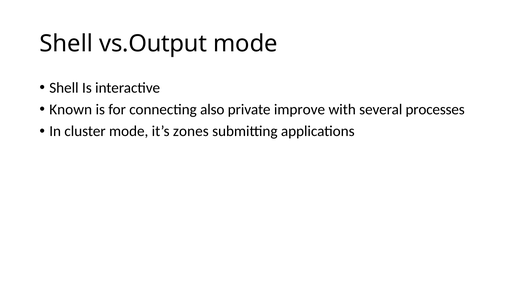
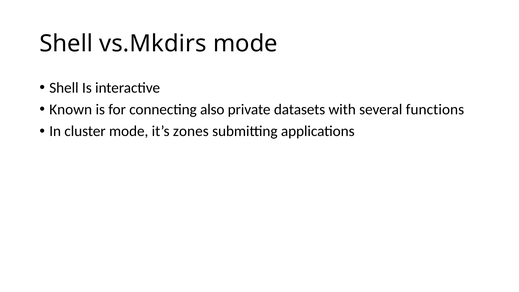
vs.Output: vs.Output -> vs.Mkdirs
improve: improve -> datasets
processes: processes -> functions
